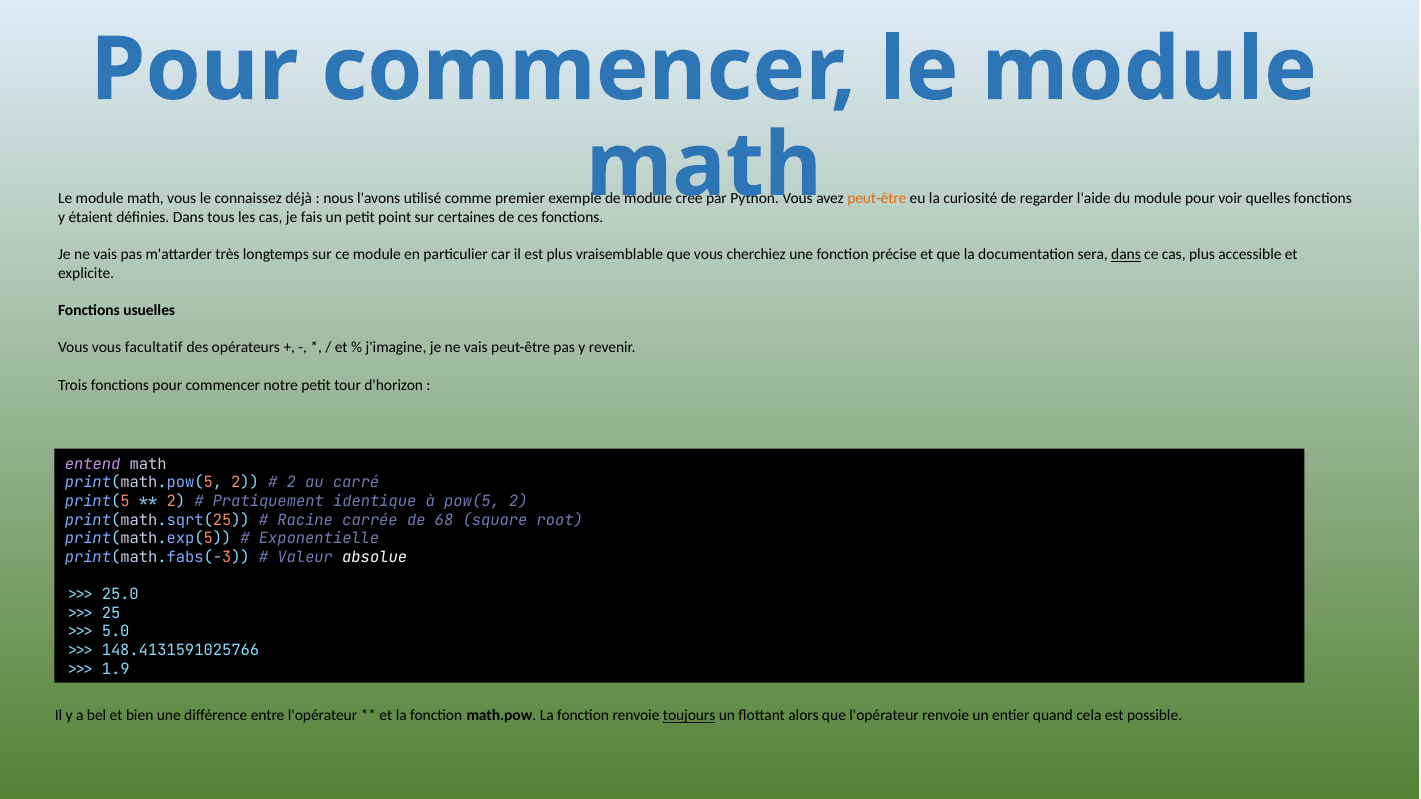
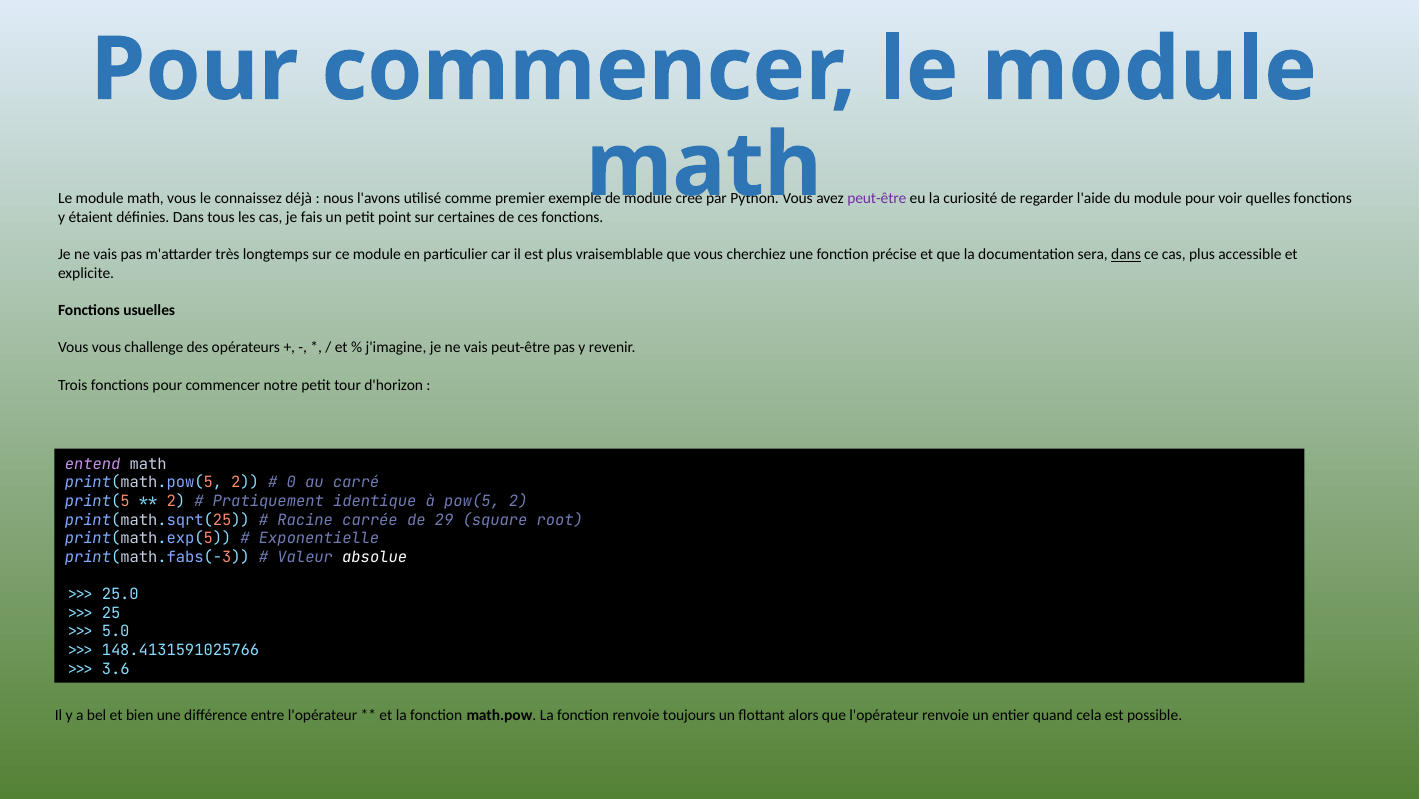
peut-être at (877, 199) colour: orange -> purple
facultatif: facultatif -> challenge
2 at (291, 483): 2 -> 0
68: 68 -> 29
1.9: 1.9 -> 3.6
toujours underline: present -> none
